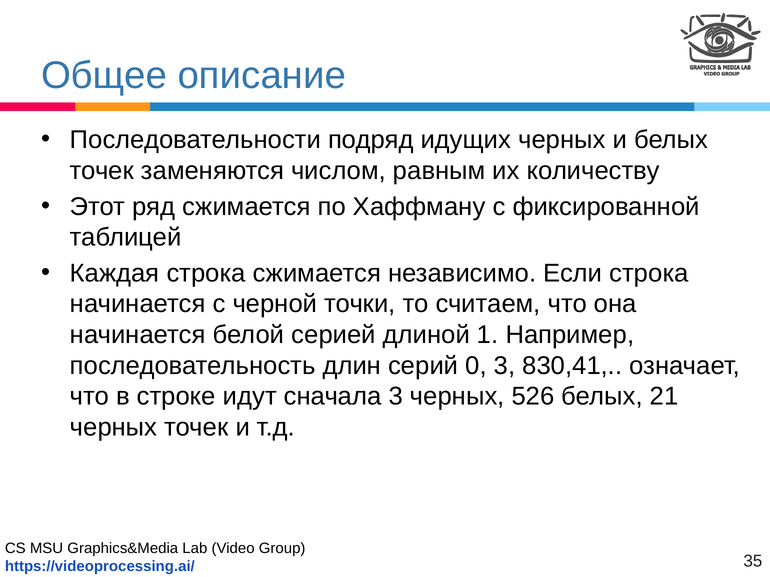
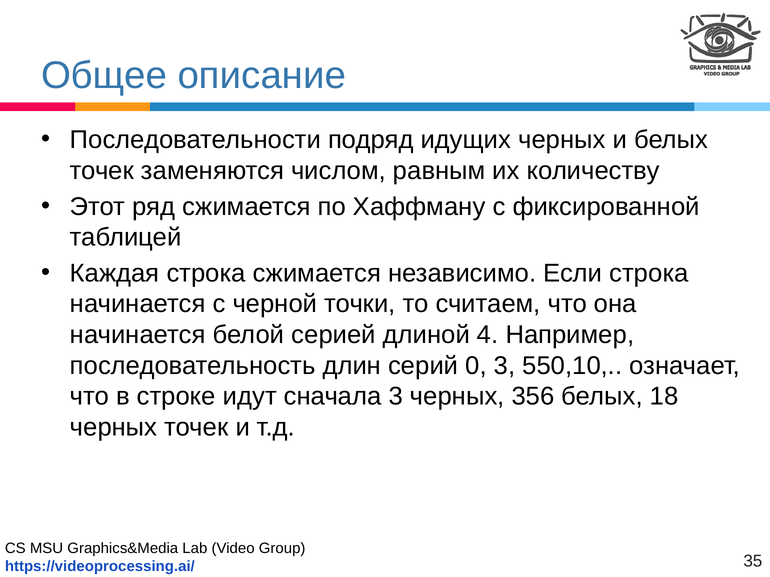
1: 1 -> 4
830,41: 830,41 -> 550,10
526: 526 -> 356
21: 21 -> 18
